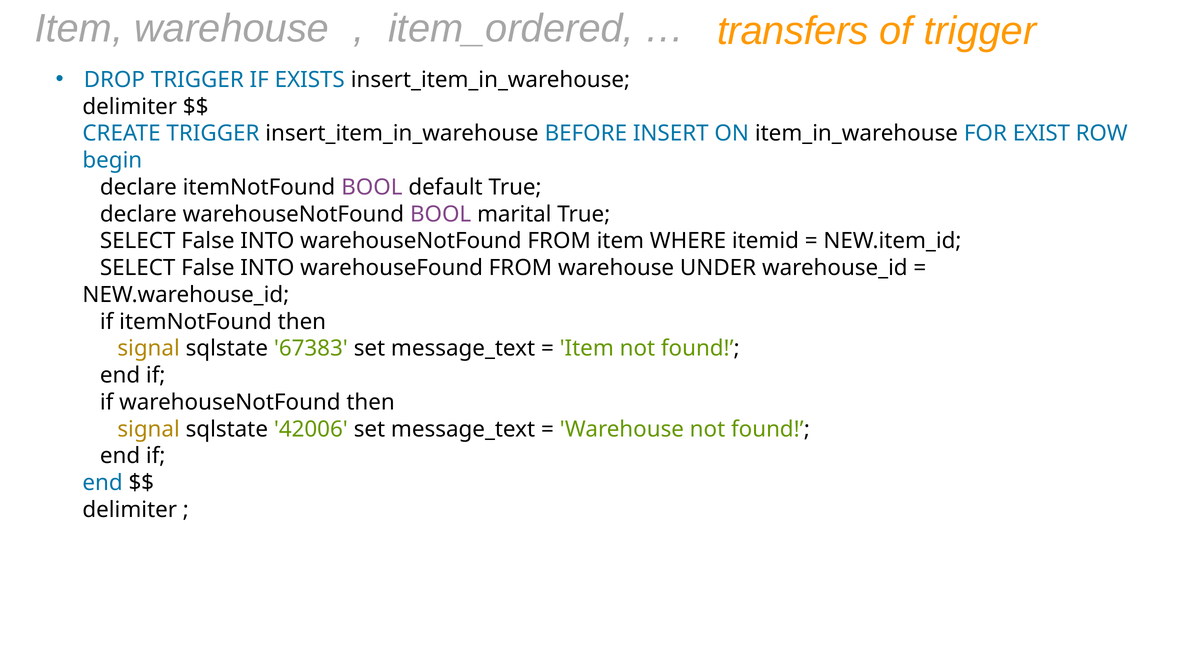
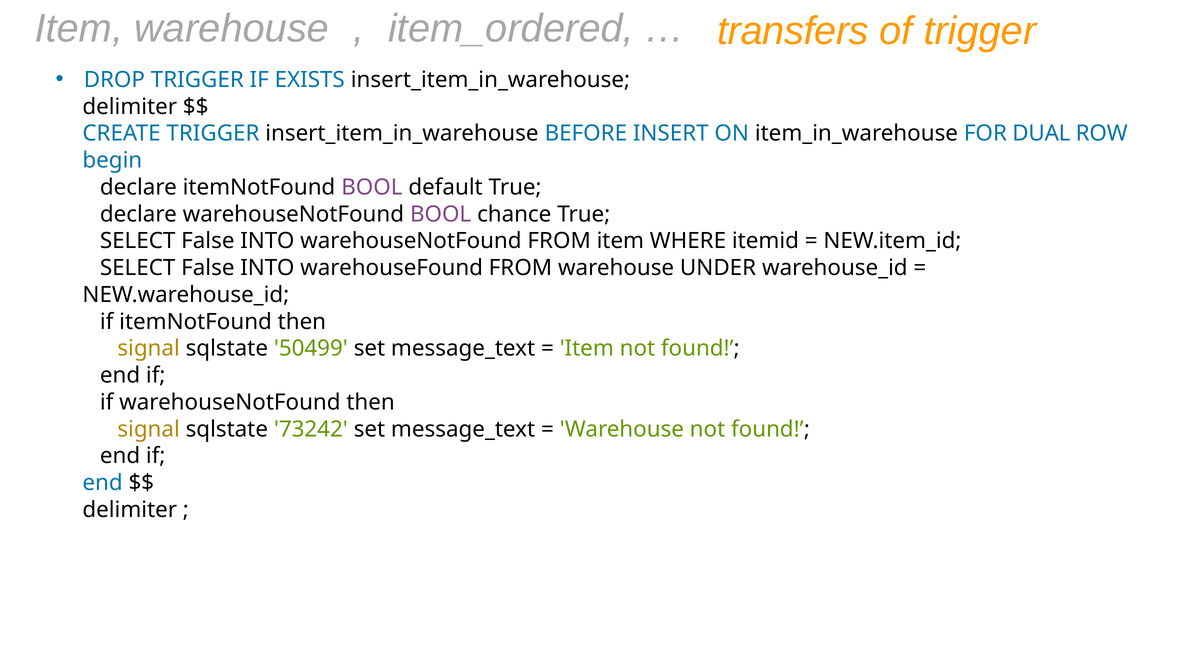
EXIST: EXIST -> DUAL
marital: marital -> chance
67383: 67383 -> 50499
42006: 42006 -> 73242
